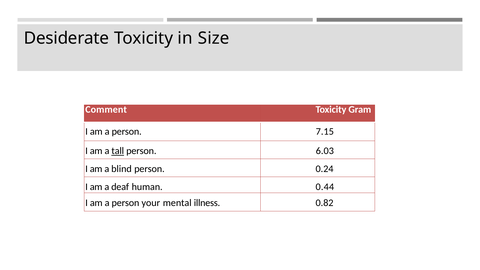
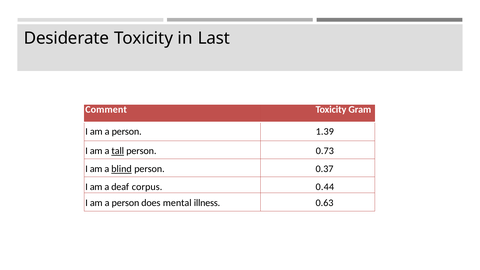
Size: Size -> Last
7.15: 7.15 -> 1.39
6.03: 6.03 -> 0.73
blind underline: none -> present
0.24: 0.24 -> 0.37
human: human -> corpus
your: your -> does
0.82: 0.82 -> 0.63
